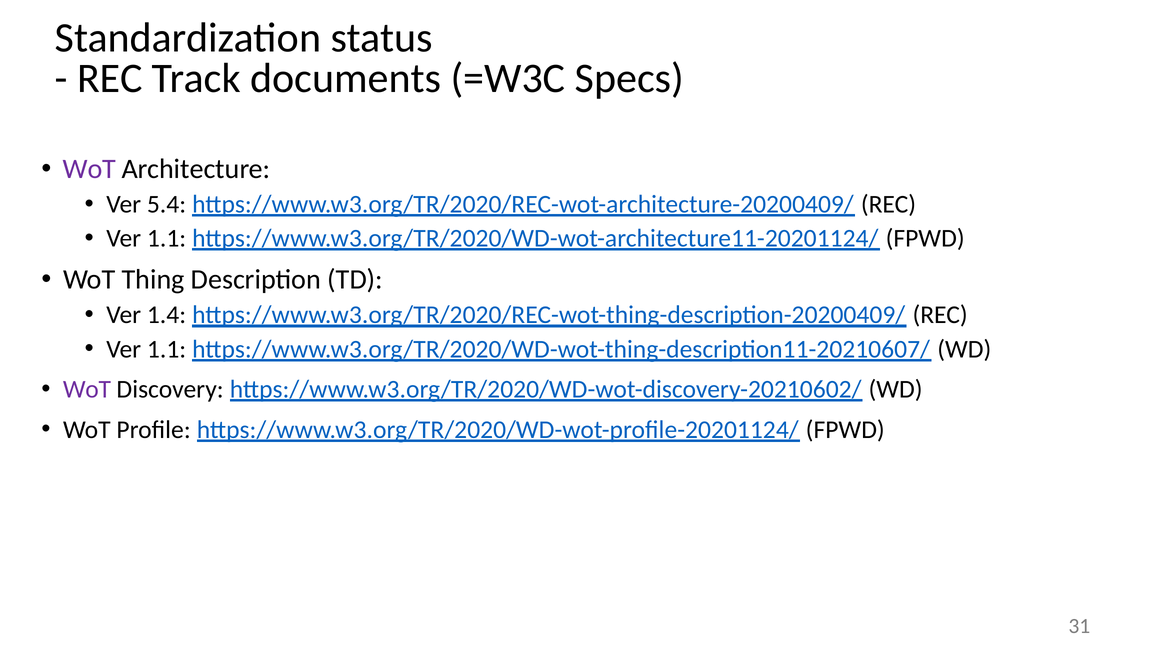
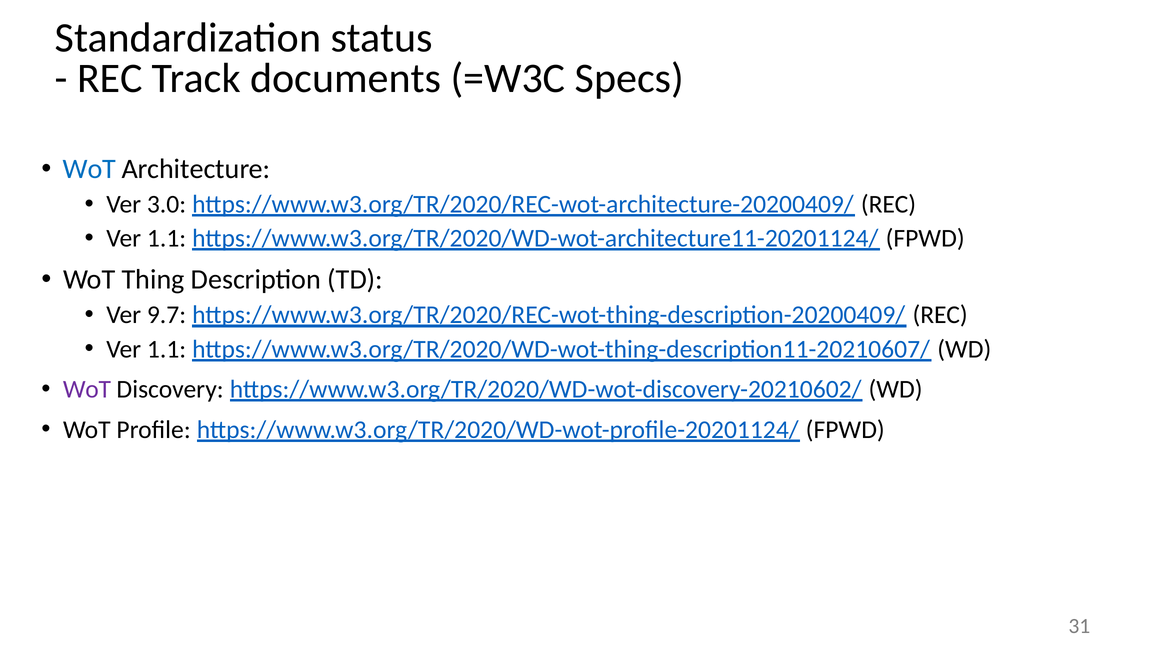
WoT at (89, 169) colour: purple -> blue
5.4: 5.4 -> 3.0
1.4: 1.4 -> 9.7
